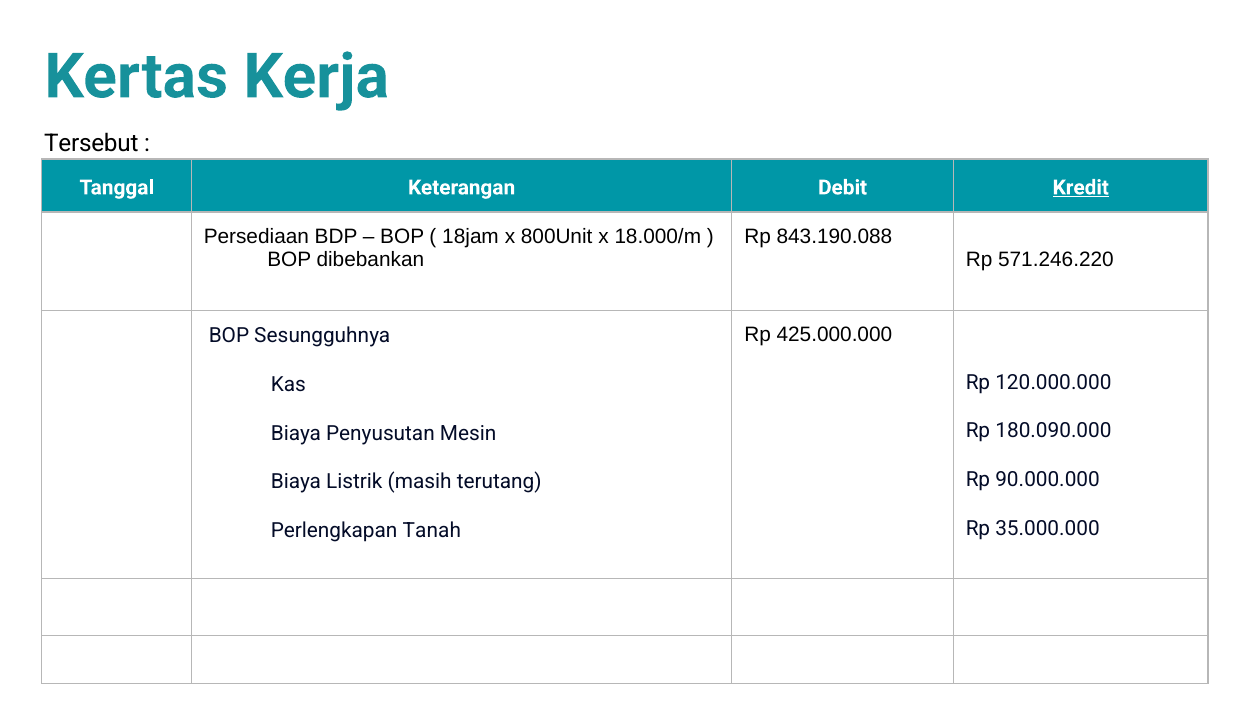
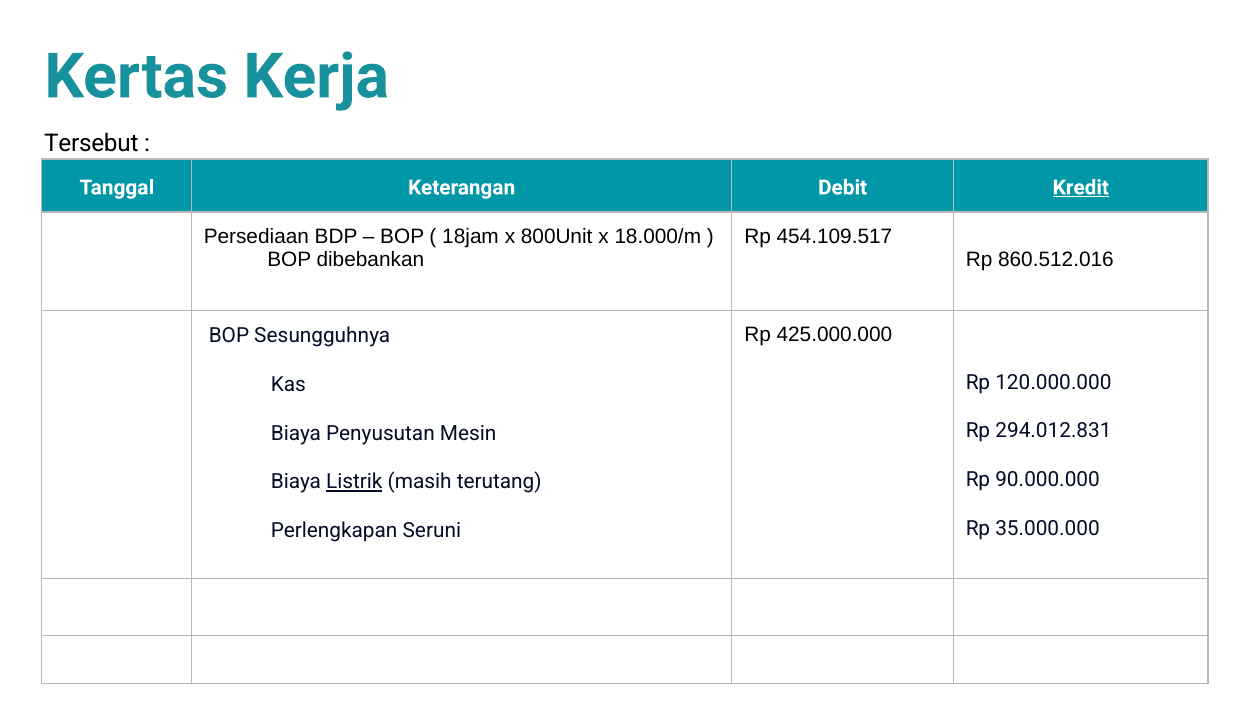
843.190.088: 843.190.088 -> 454.109.517
571.246.220: 571.246.220 -> 860.512.016
180.090.000: 180.090.000 -> 294.012.831
Listrik underline: none -> present
Tanah: Tanah -> Seruni
